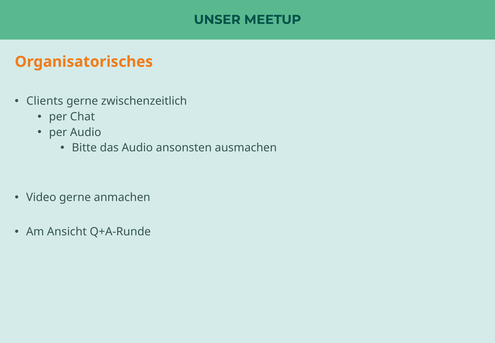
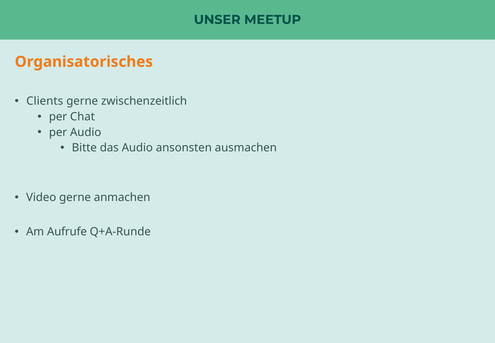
Ansicht: Ansicht -> Aufrufe
